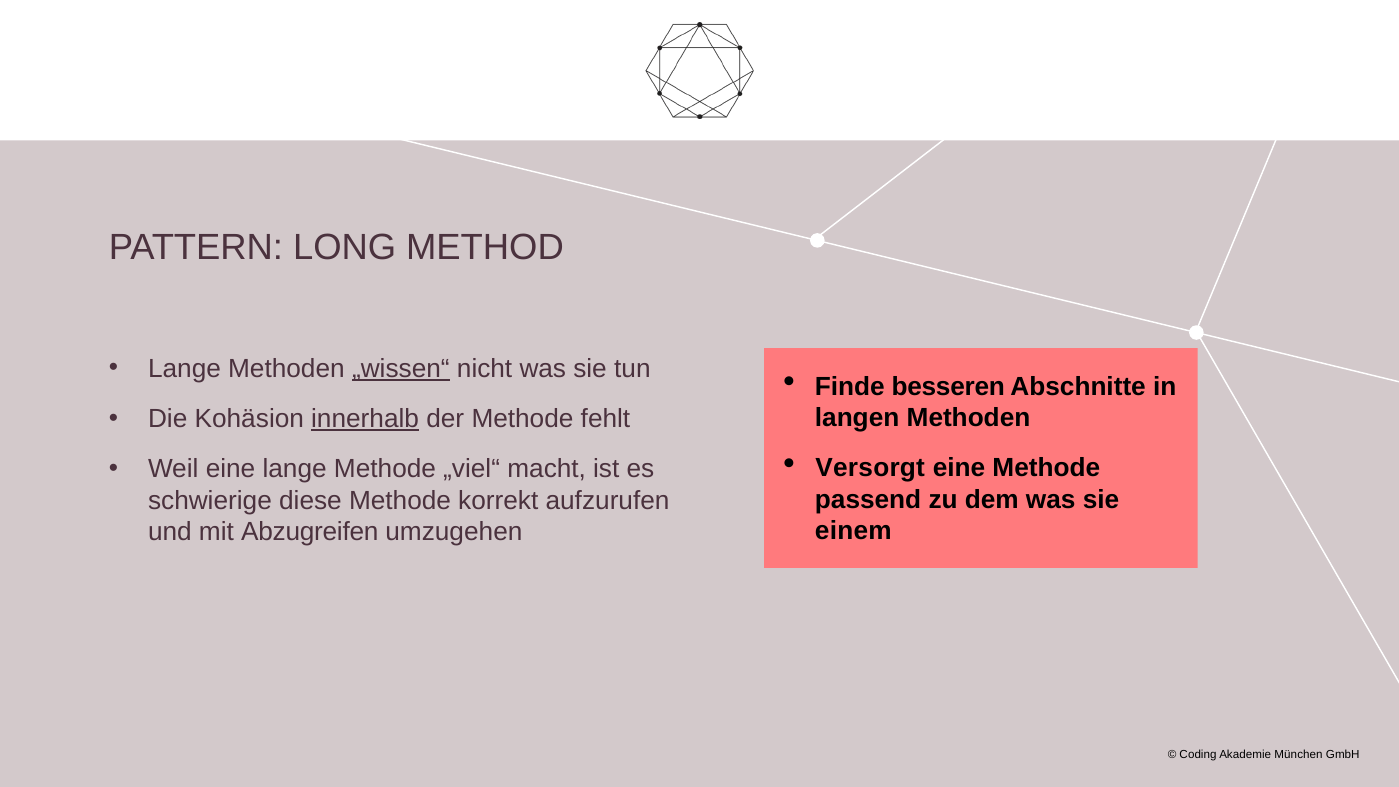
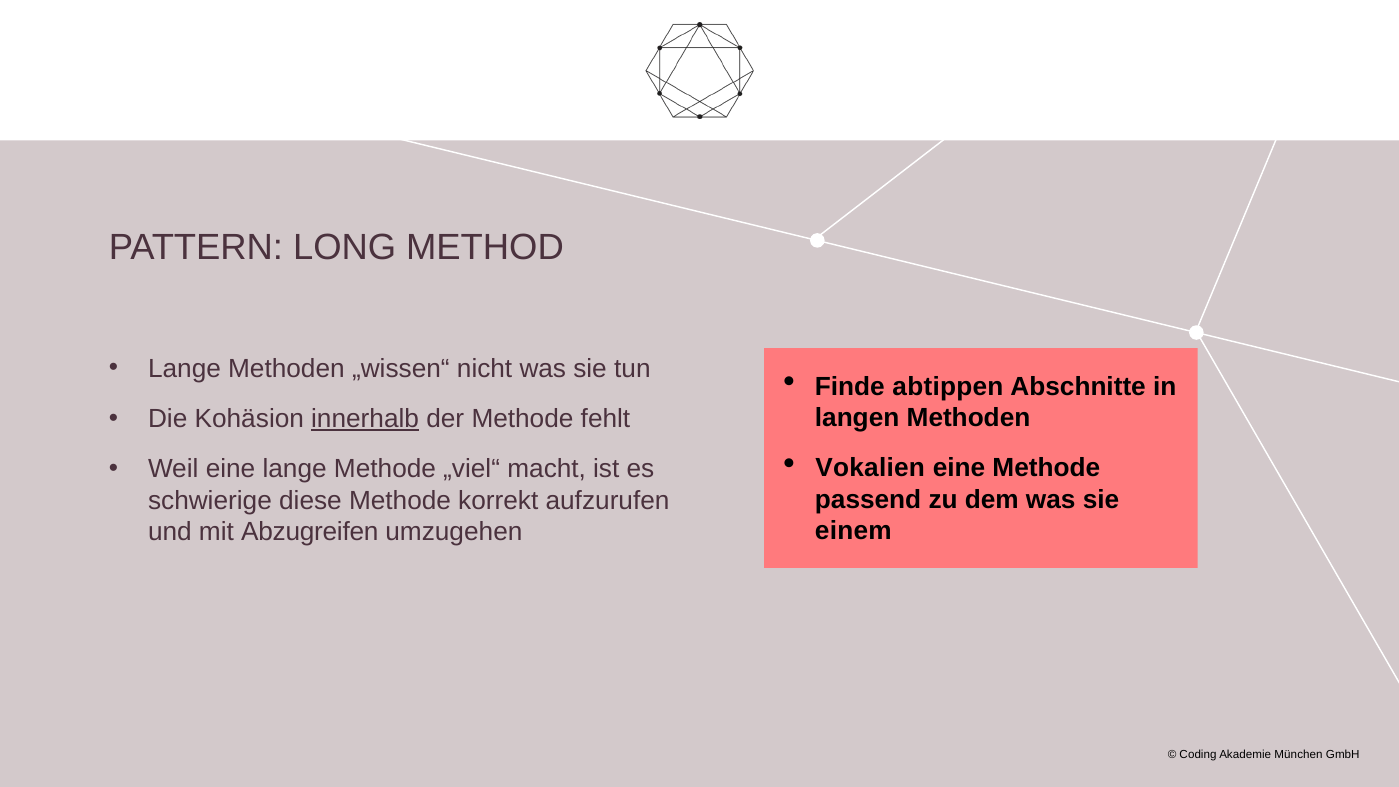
„wissen“ underline: present -> none
besseren: besseren -> abtippen
Versorgt: Versorgt -> Vokalien
